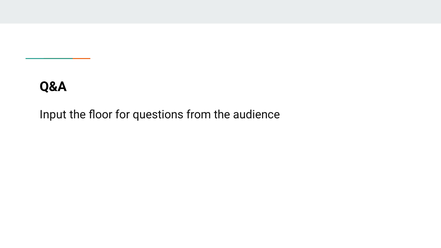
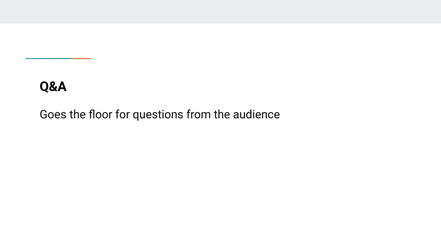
Input: Input -> Goes
